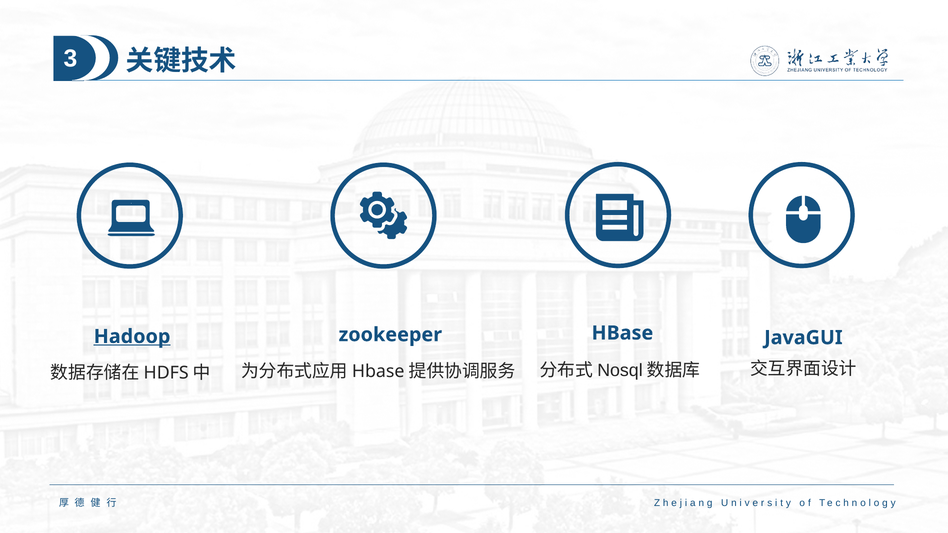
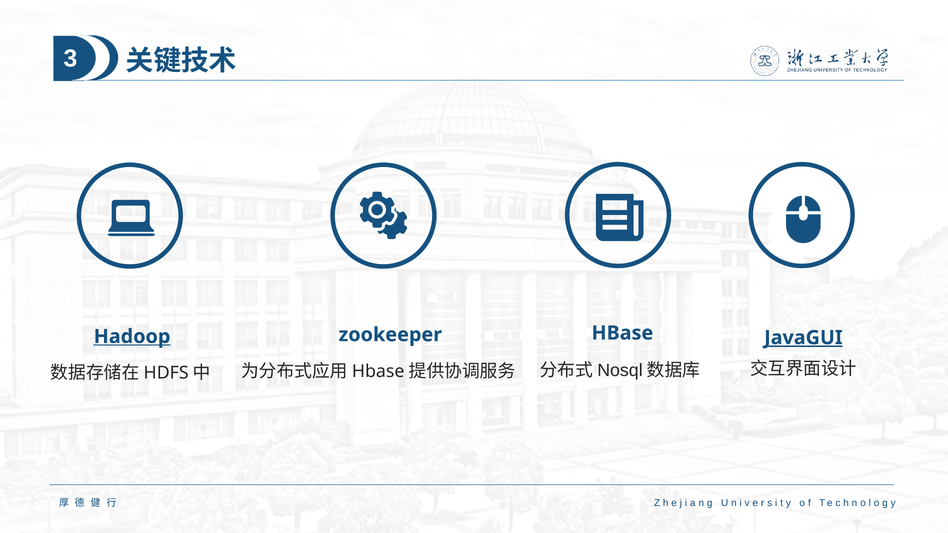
JavaGUI underline: none -> present
